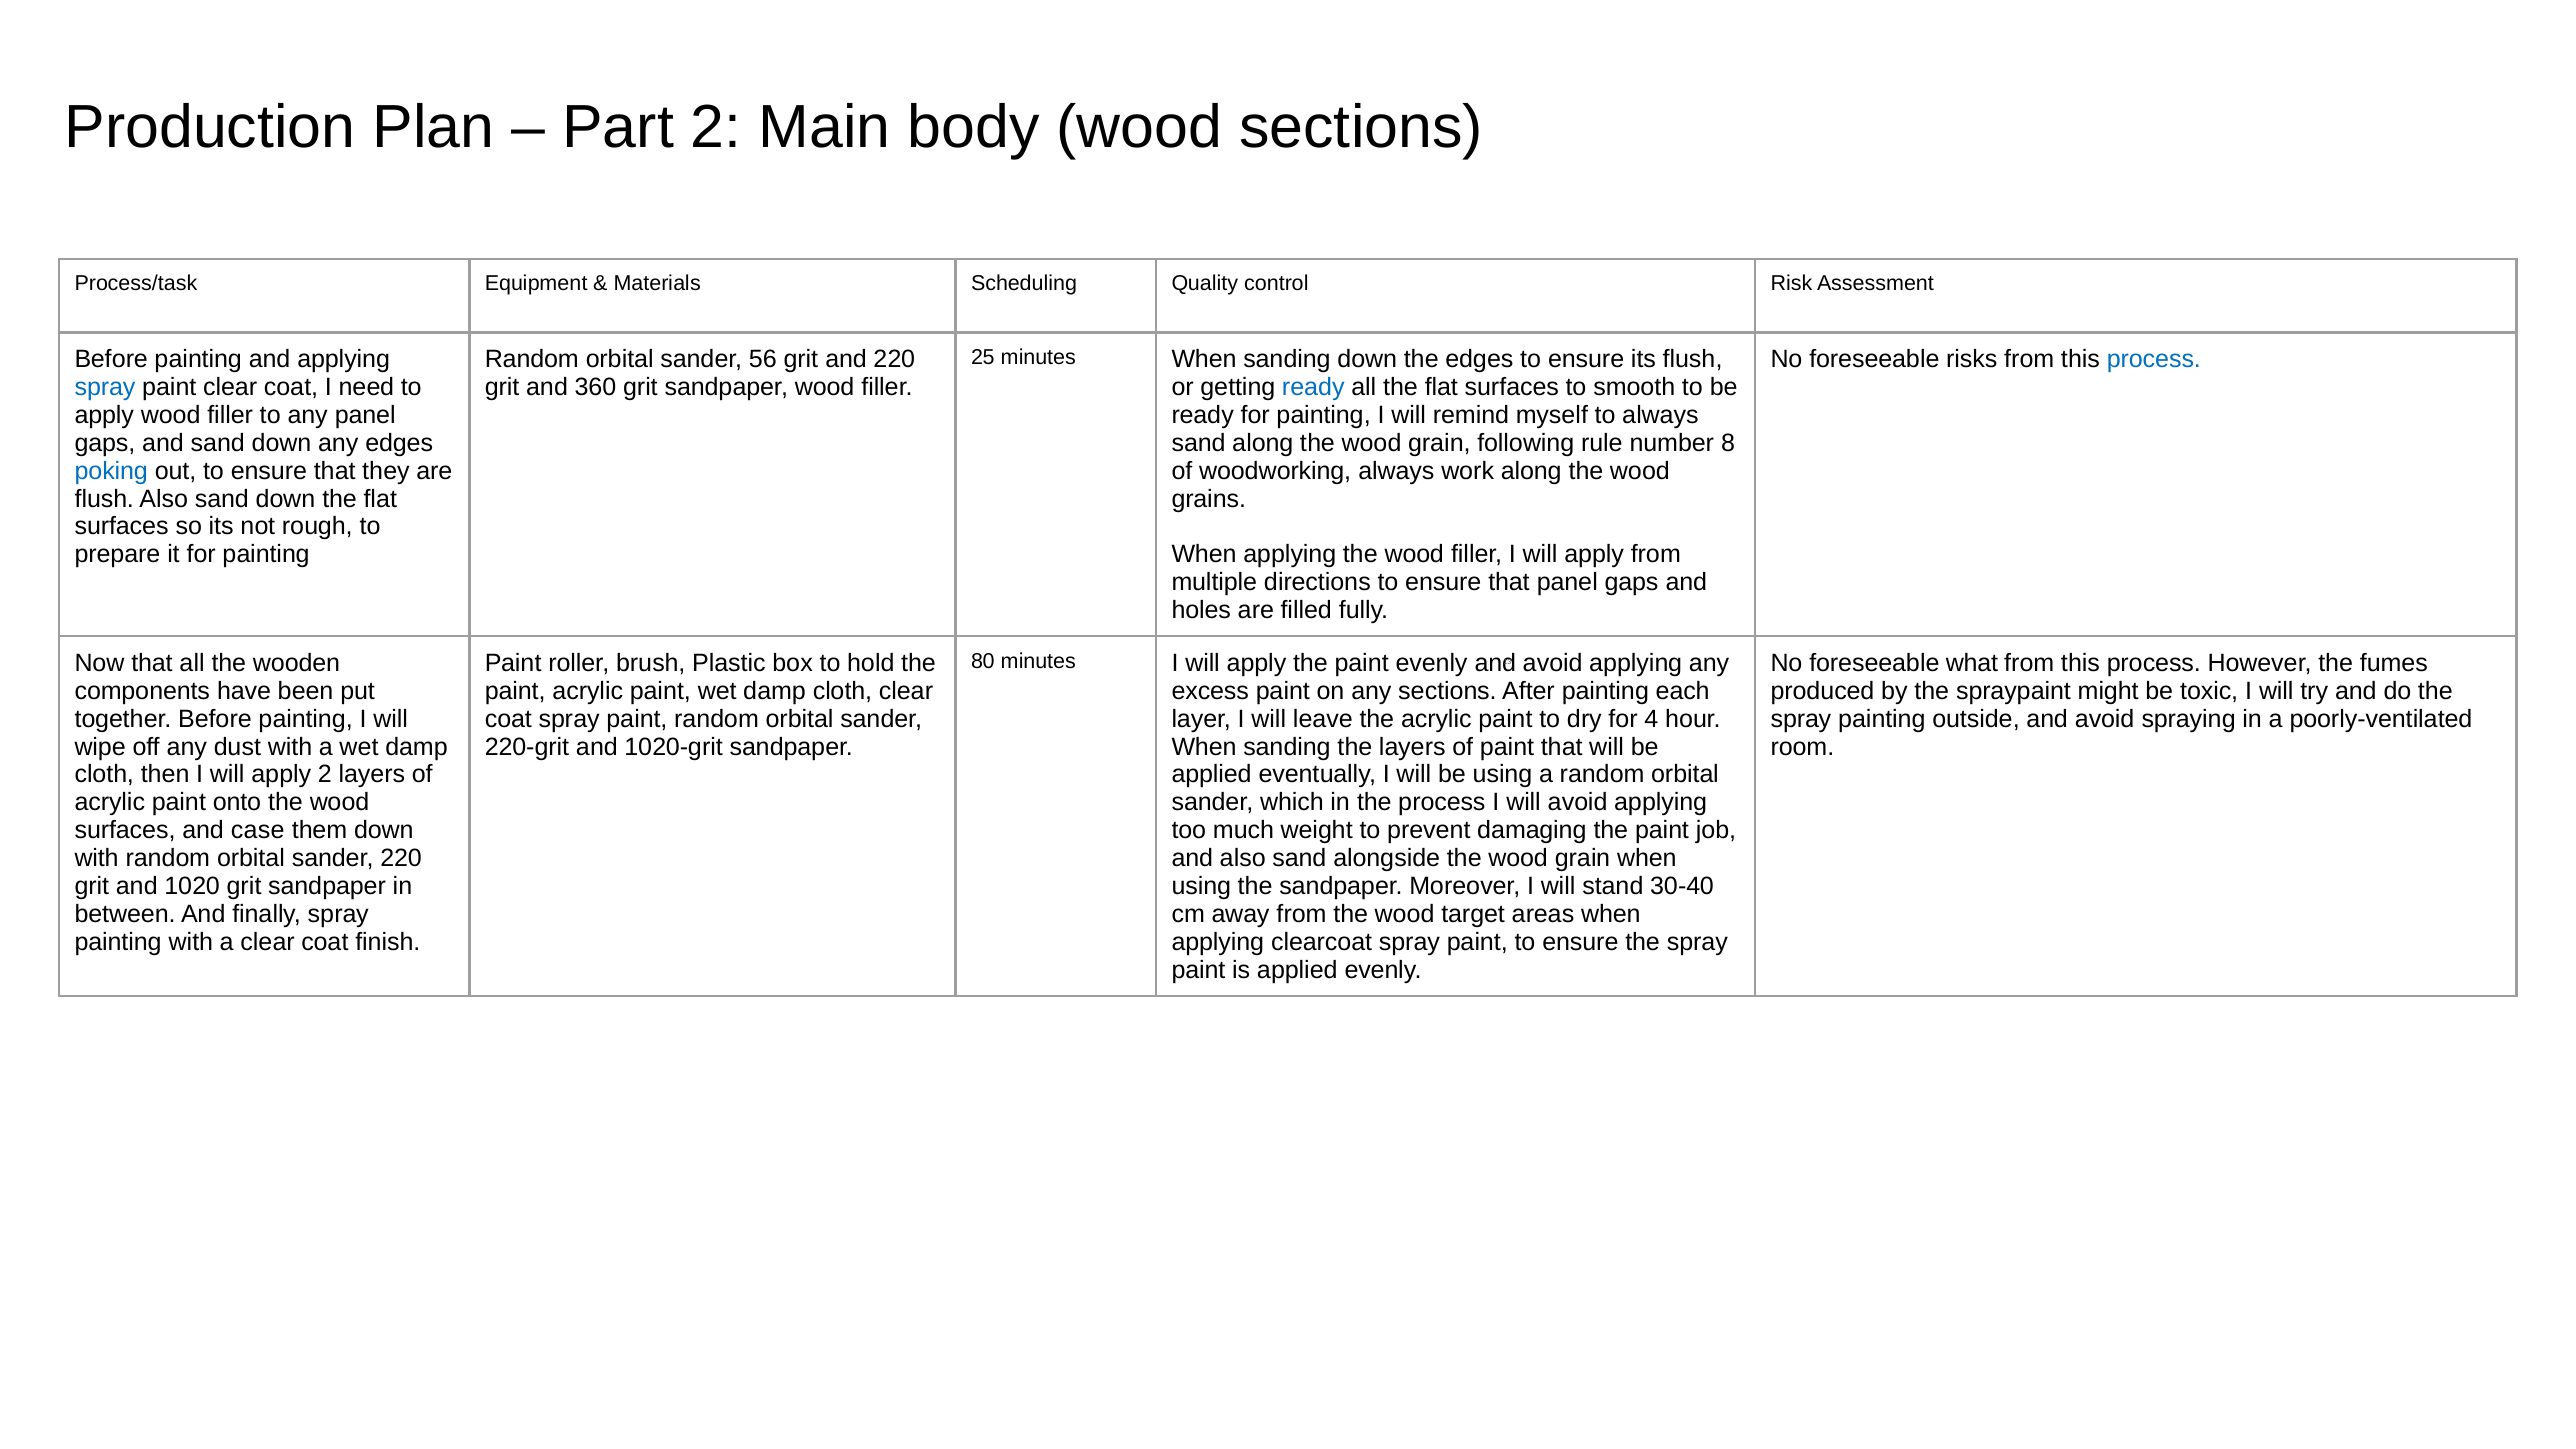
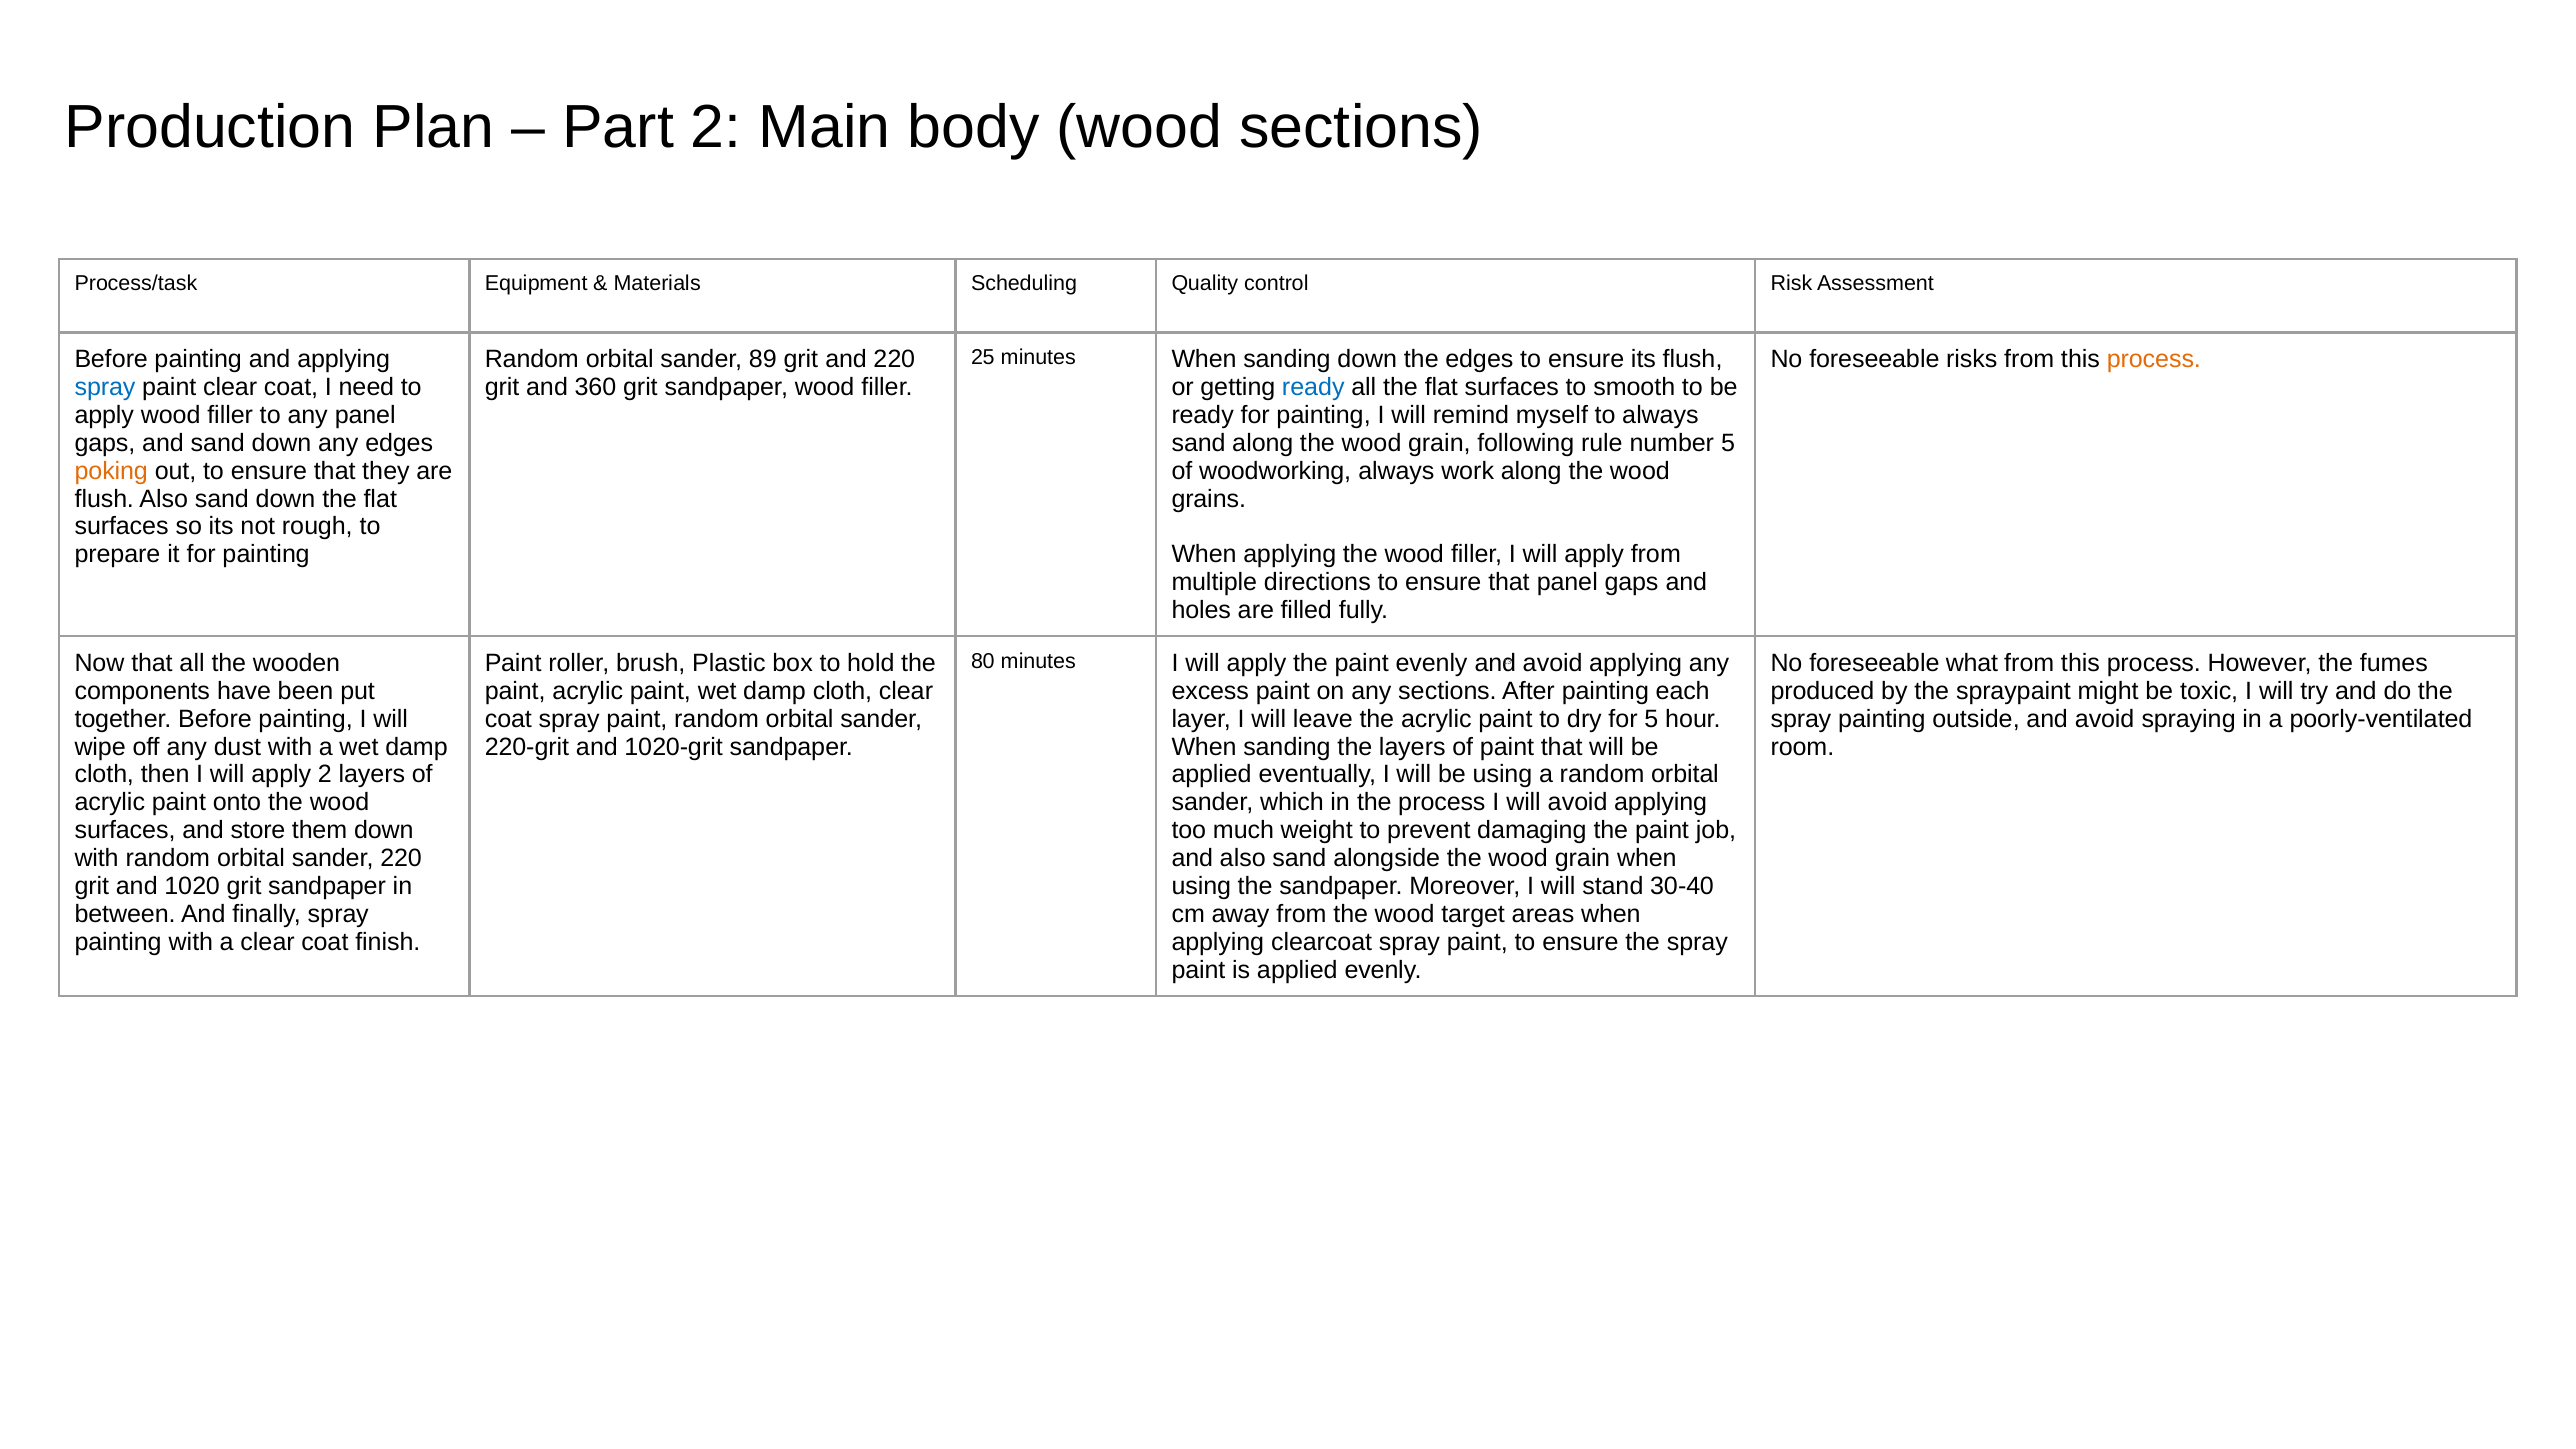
56: 56 -> 89
process at (2154, 359) colour: blue -> orange
number 8: 8 -> 5
poking colour: blue -> orange
for 4: 4 -> 5
case: case -> store
